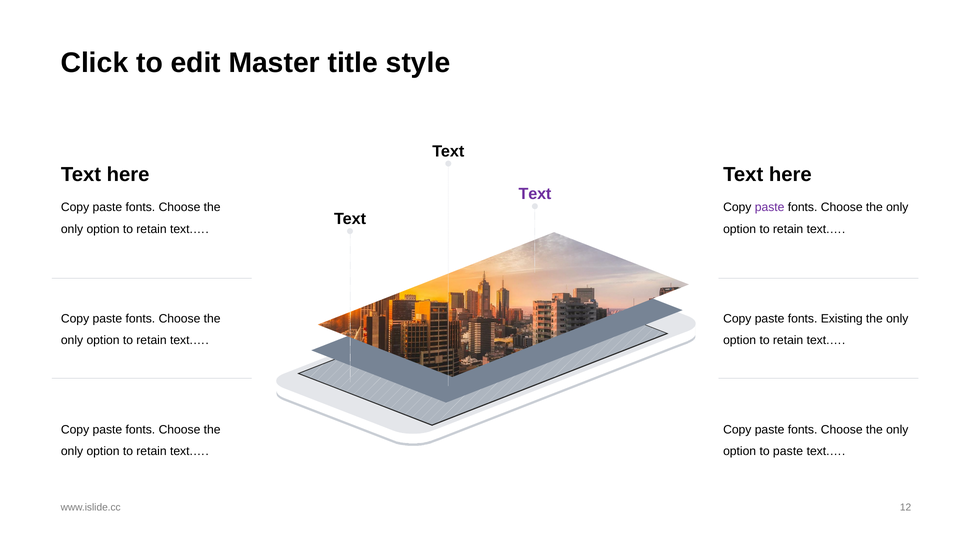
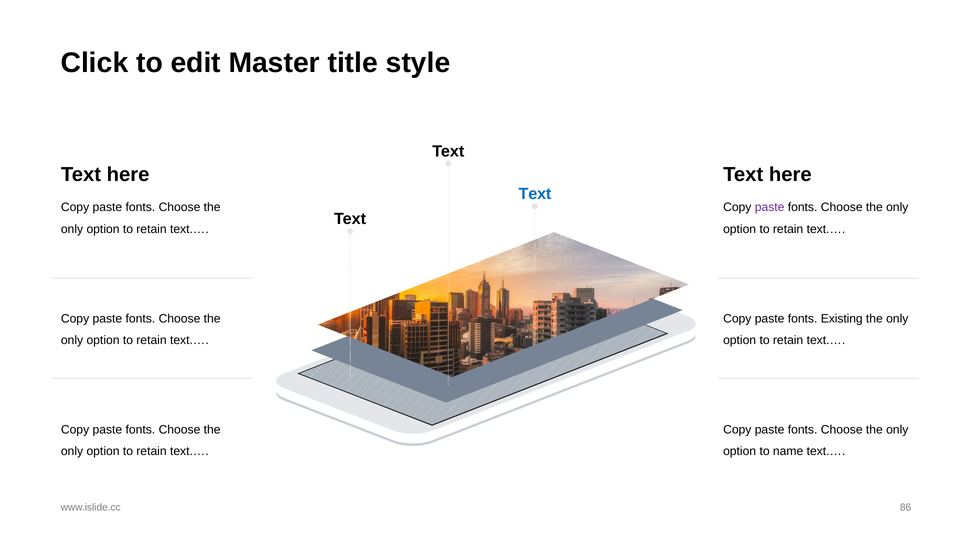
Text at (535, 194) colour: purple -> blue
to paste: paste -> name
12: 12 -> 86
